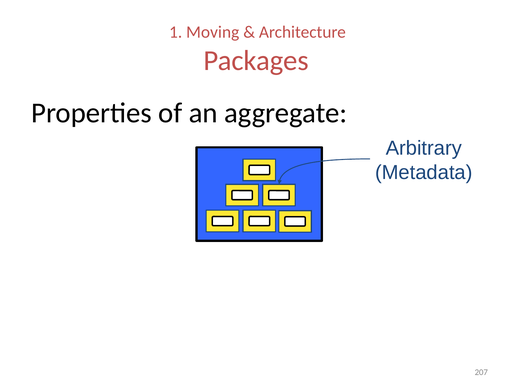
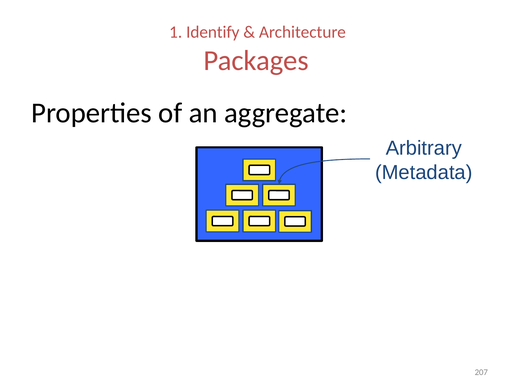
Moving: Moving -> Identify
